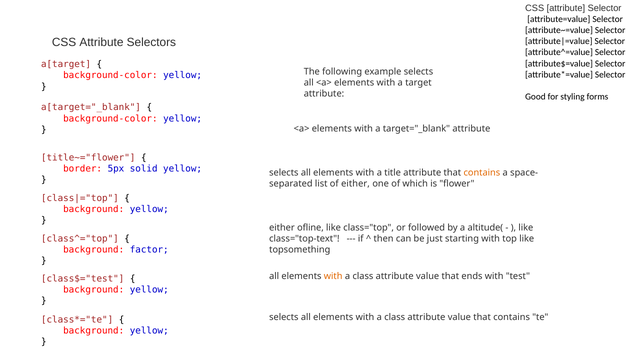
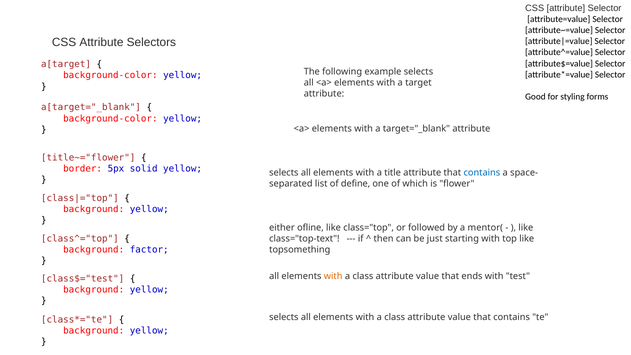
contains at (482, 173) colour: orange -> blue
of either: either -> define
altitude(: altitude( -> mentor(
